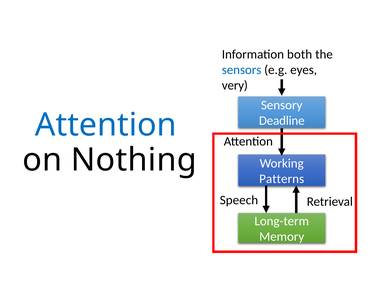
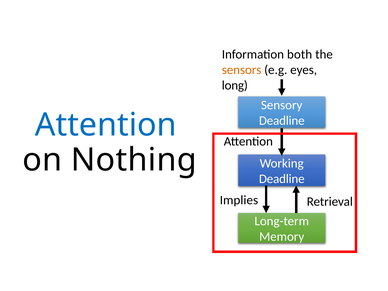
sensors colour: blue -> orange
very: very -> long
Patterns at (282, 179): Patterns -> Deadline
Speech: Speech -> Implies
